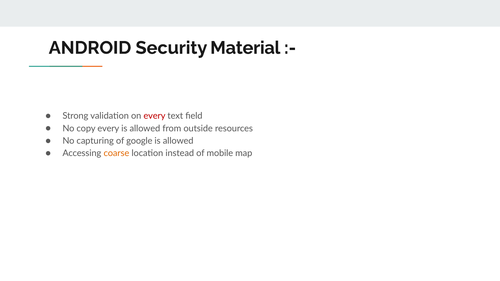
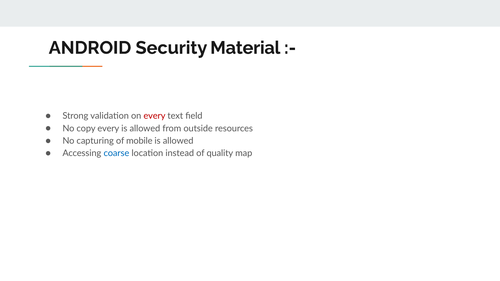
google: google -> mobile
coarse colour: orange -> blue
mobile: mobile -> quality
